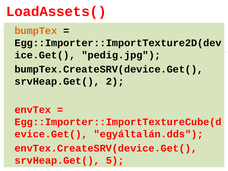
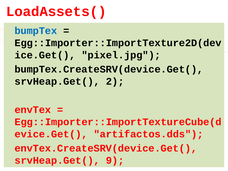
bumpTex colour: orange -> blue
pedig.jpg: pedig.jpg -> pixel.jpg
egyáltalán.dds: egyáltalán.dds -> artifactos.dds
5: 5 -> 9
